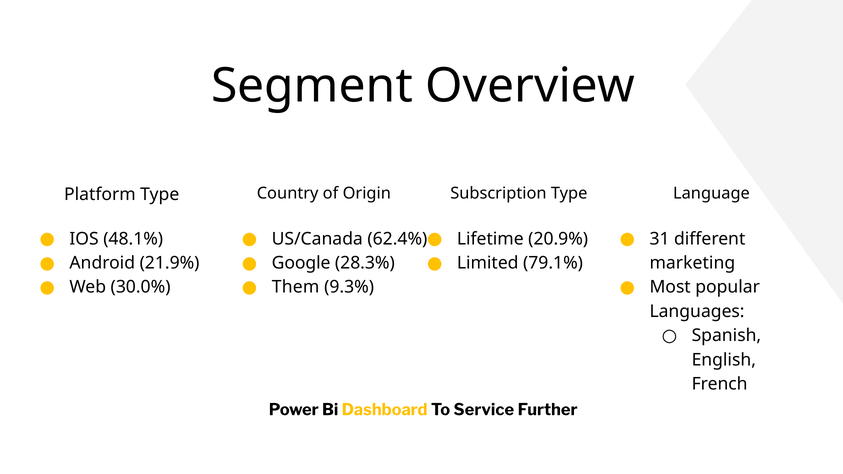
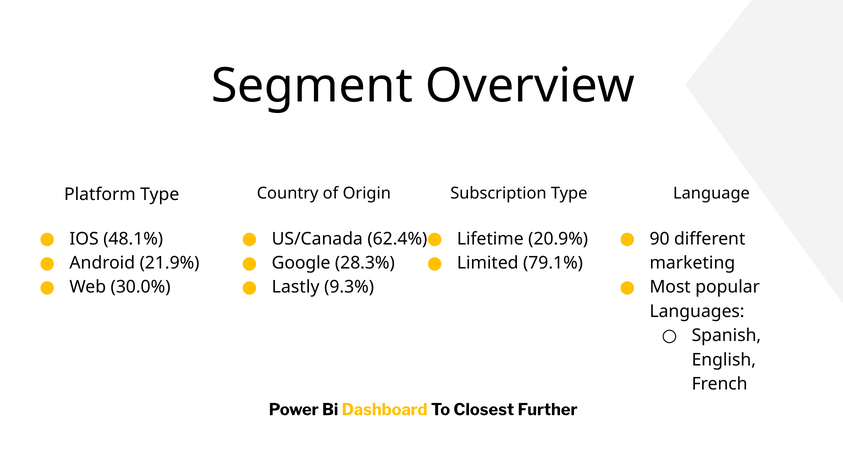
31: 31 -> 90
Them: Them -> Lastly
Service: Service -> Closest
